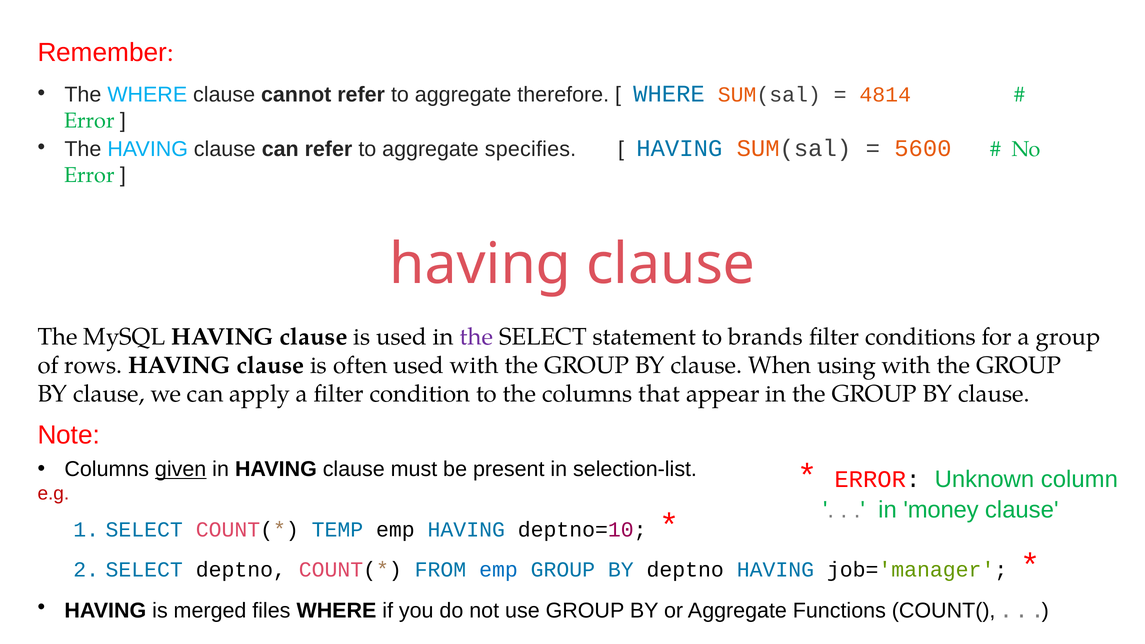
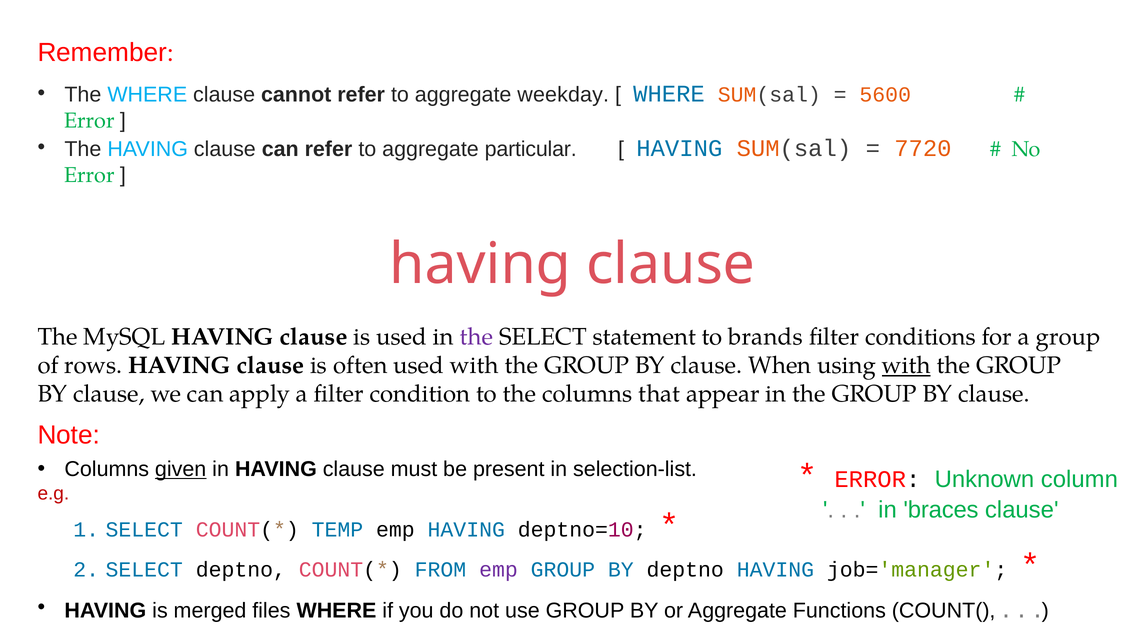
therefore: therefore -> weekday
4814: 4814 -> 5600
specifies: specifies -> particular
5600: 5600 -> 7720
with at (906, 365) underline: none -> present
money: money -> braces
emp at (498, 570) colour: blue -> purple
